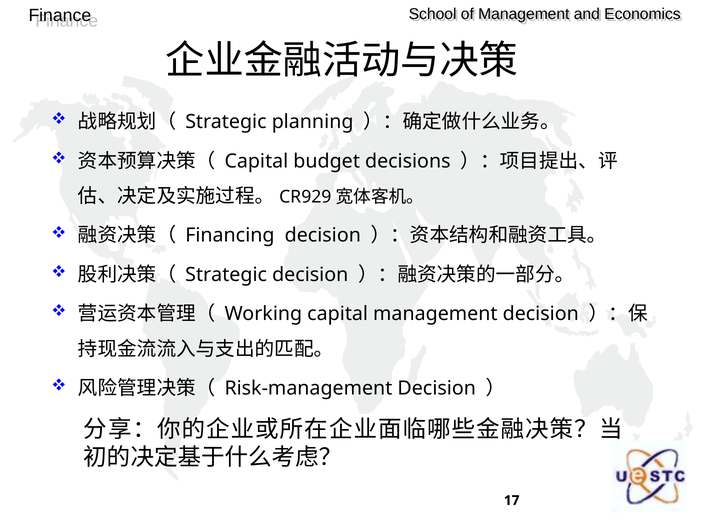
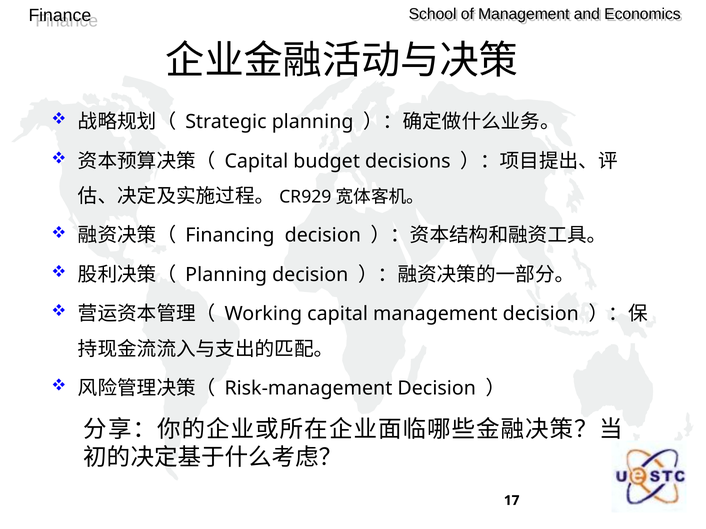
Strategic at (226, 275): Strategic -> Planning
